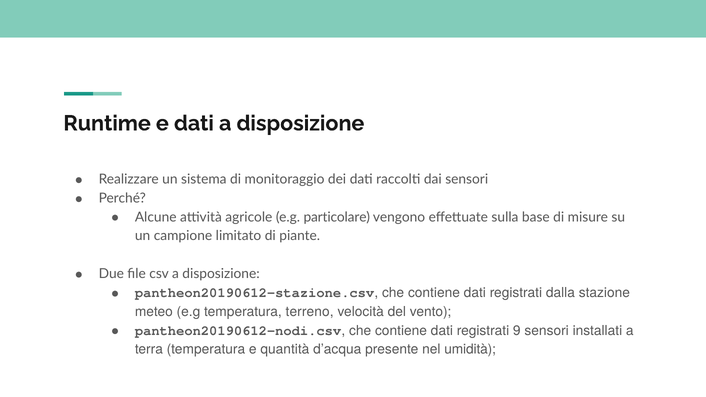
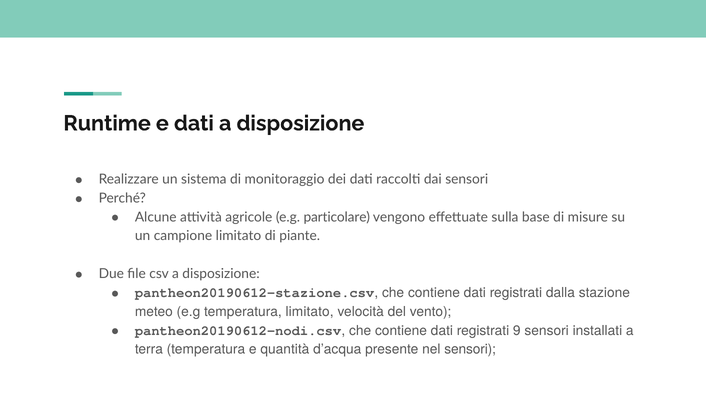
temperatura terreno: terreno -> limitato
nel umidità: umidità -> sensori
